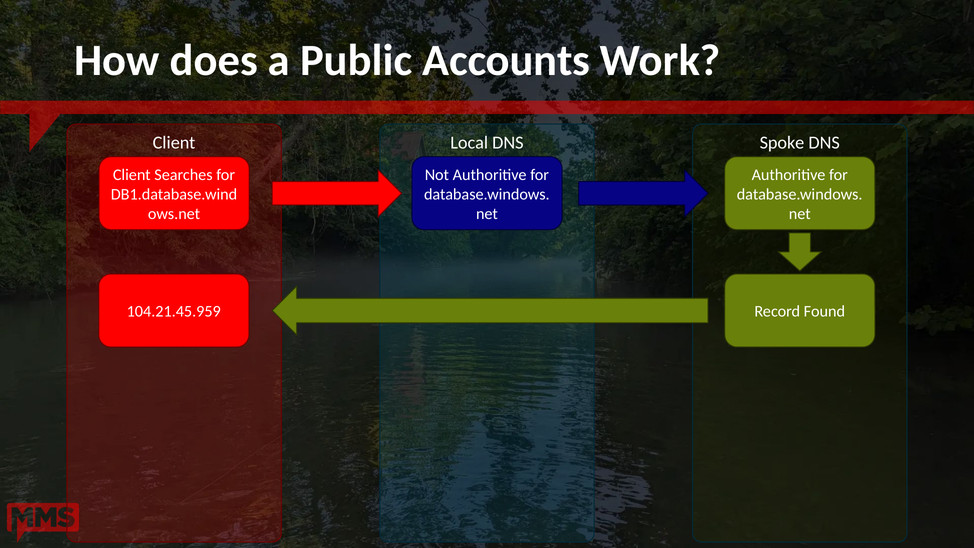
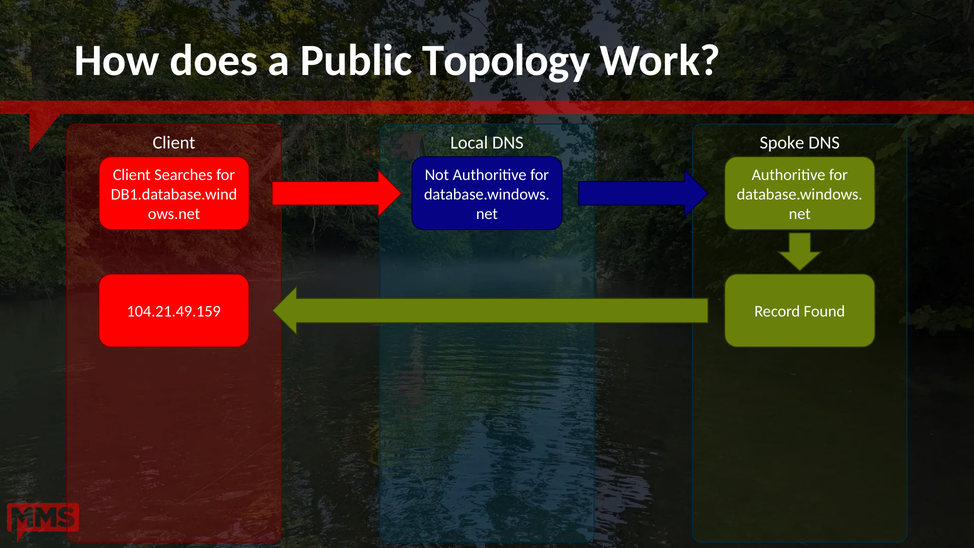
Accounts: Accounts -> Topology
104.21.45.959: 104.21.45.959 -> 104.21.49.159
